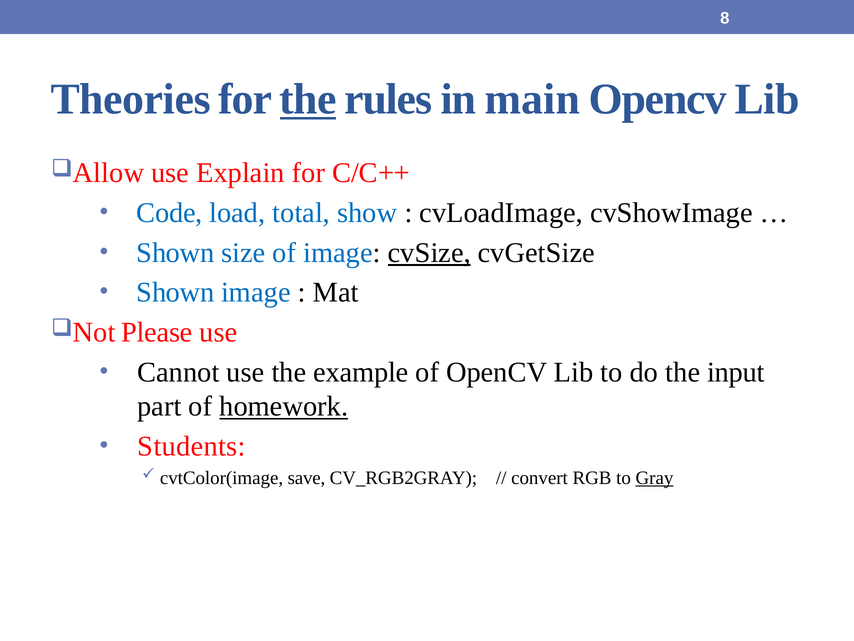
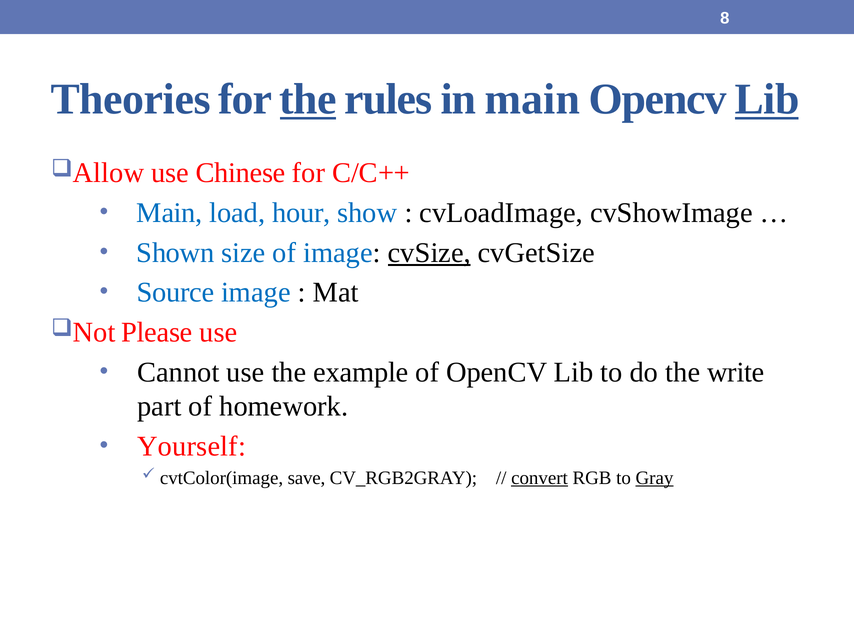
Lib at (767, 99) underline: none -> present
Explain: Explain -> Chinese
Code at (170, 213): Code -> Main
total: total -> hour
Shown at (175, 292): Shown -> Source
input: input -> write
homework underline: present -> none
Students: Students -> Yourself
convert underline: none -> present
